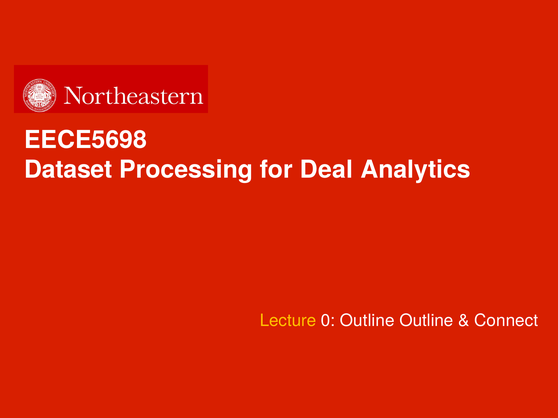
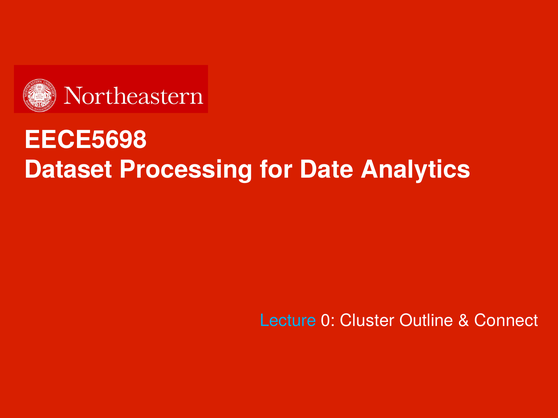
Deal: Deal -> Date
Lecture colour: yellow -> light blue
0 Outline: Outline -> Cluster
